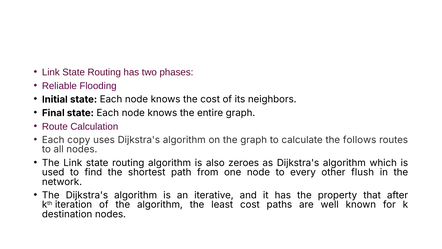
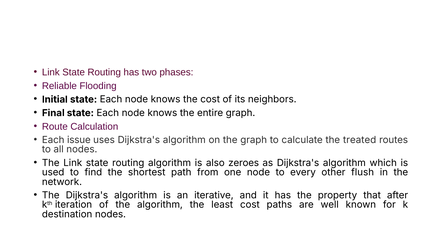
copy: copy -> issue
follows: follows -> treated
